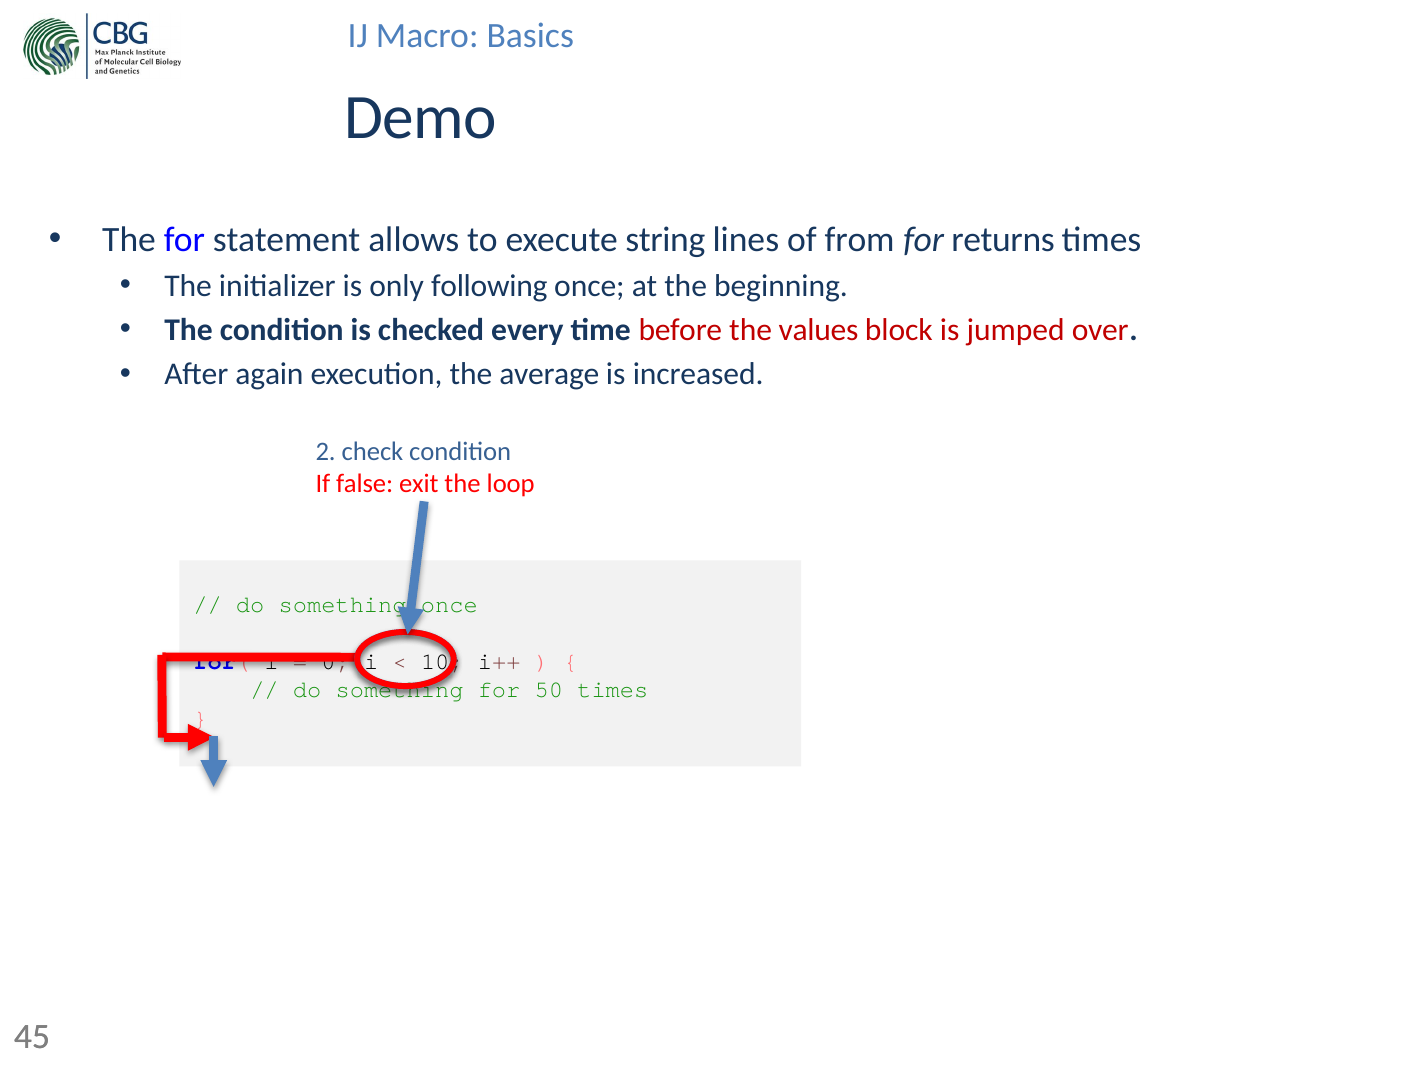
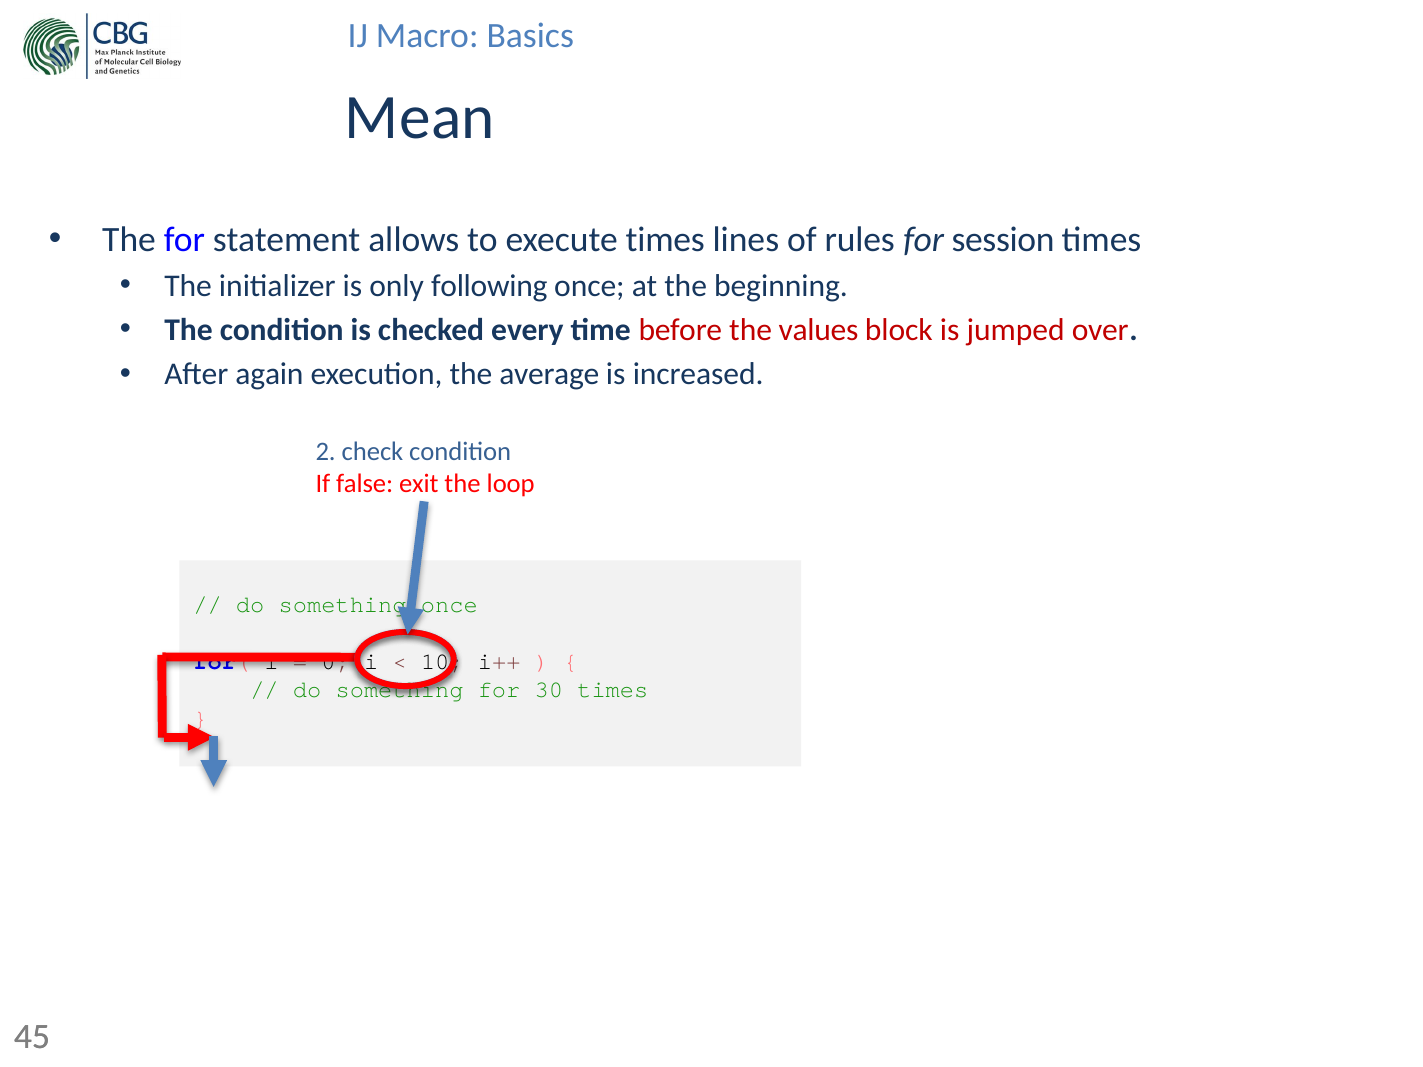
Demo: Demo -> Mean
execute string: string -> times
from: from -> rules
returns: returns -> session
50: 50 -> 30
